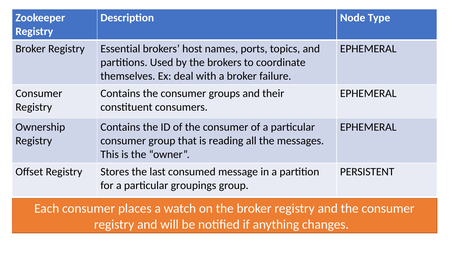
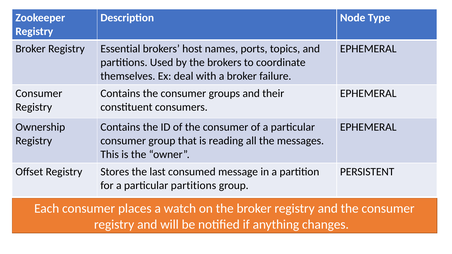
particular groupings: groupings -> partitions
